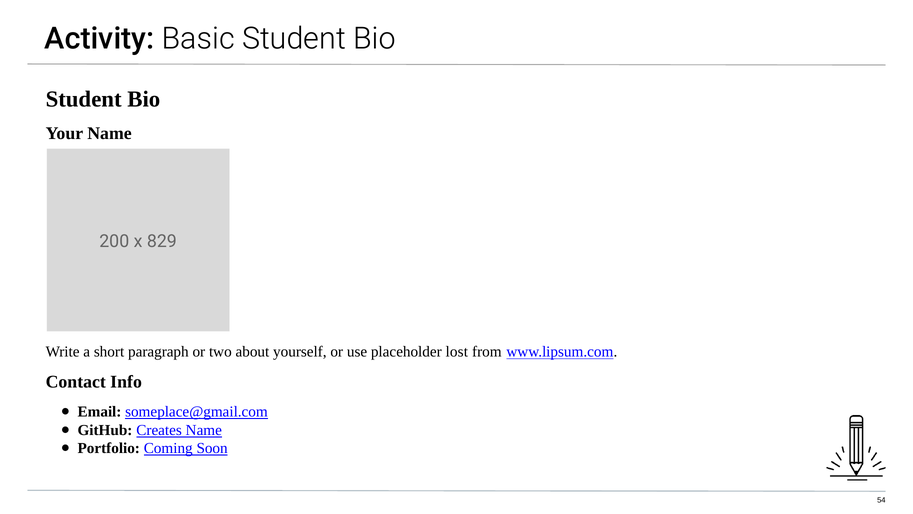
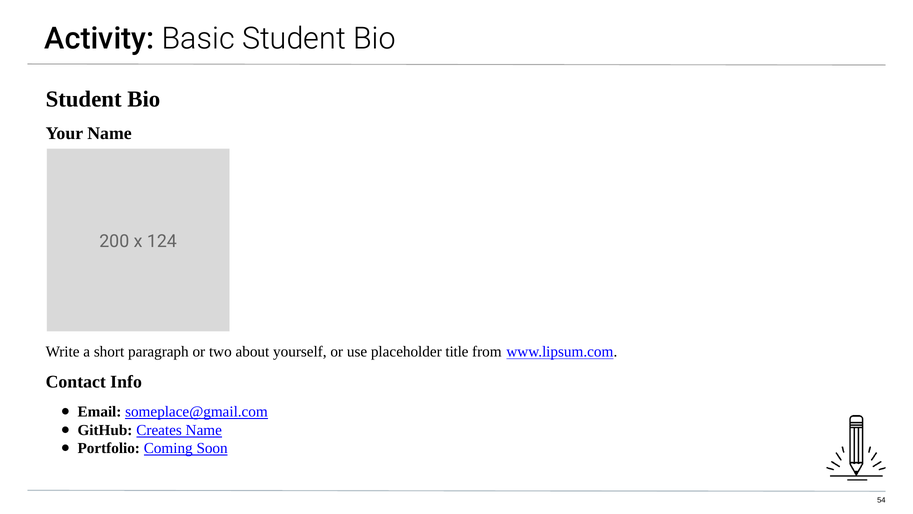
829: 829 -> 124
lost: lost -> title
